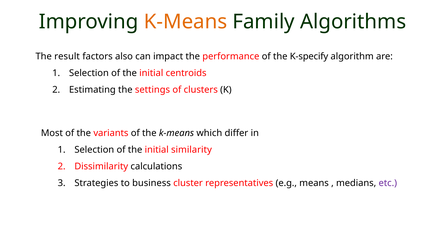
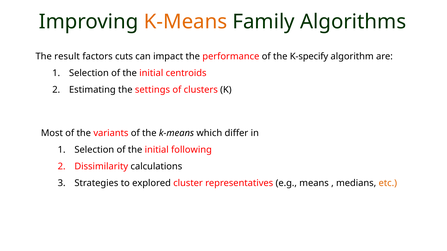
also: also -> cuts
similarity: similarity -> following
business: business -> explored
etc colour: purple -> orange
